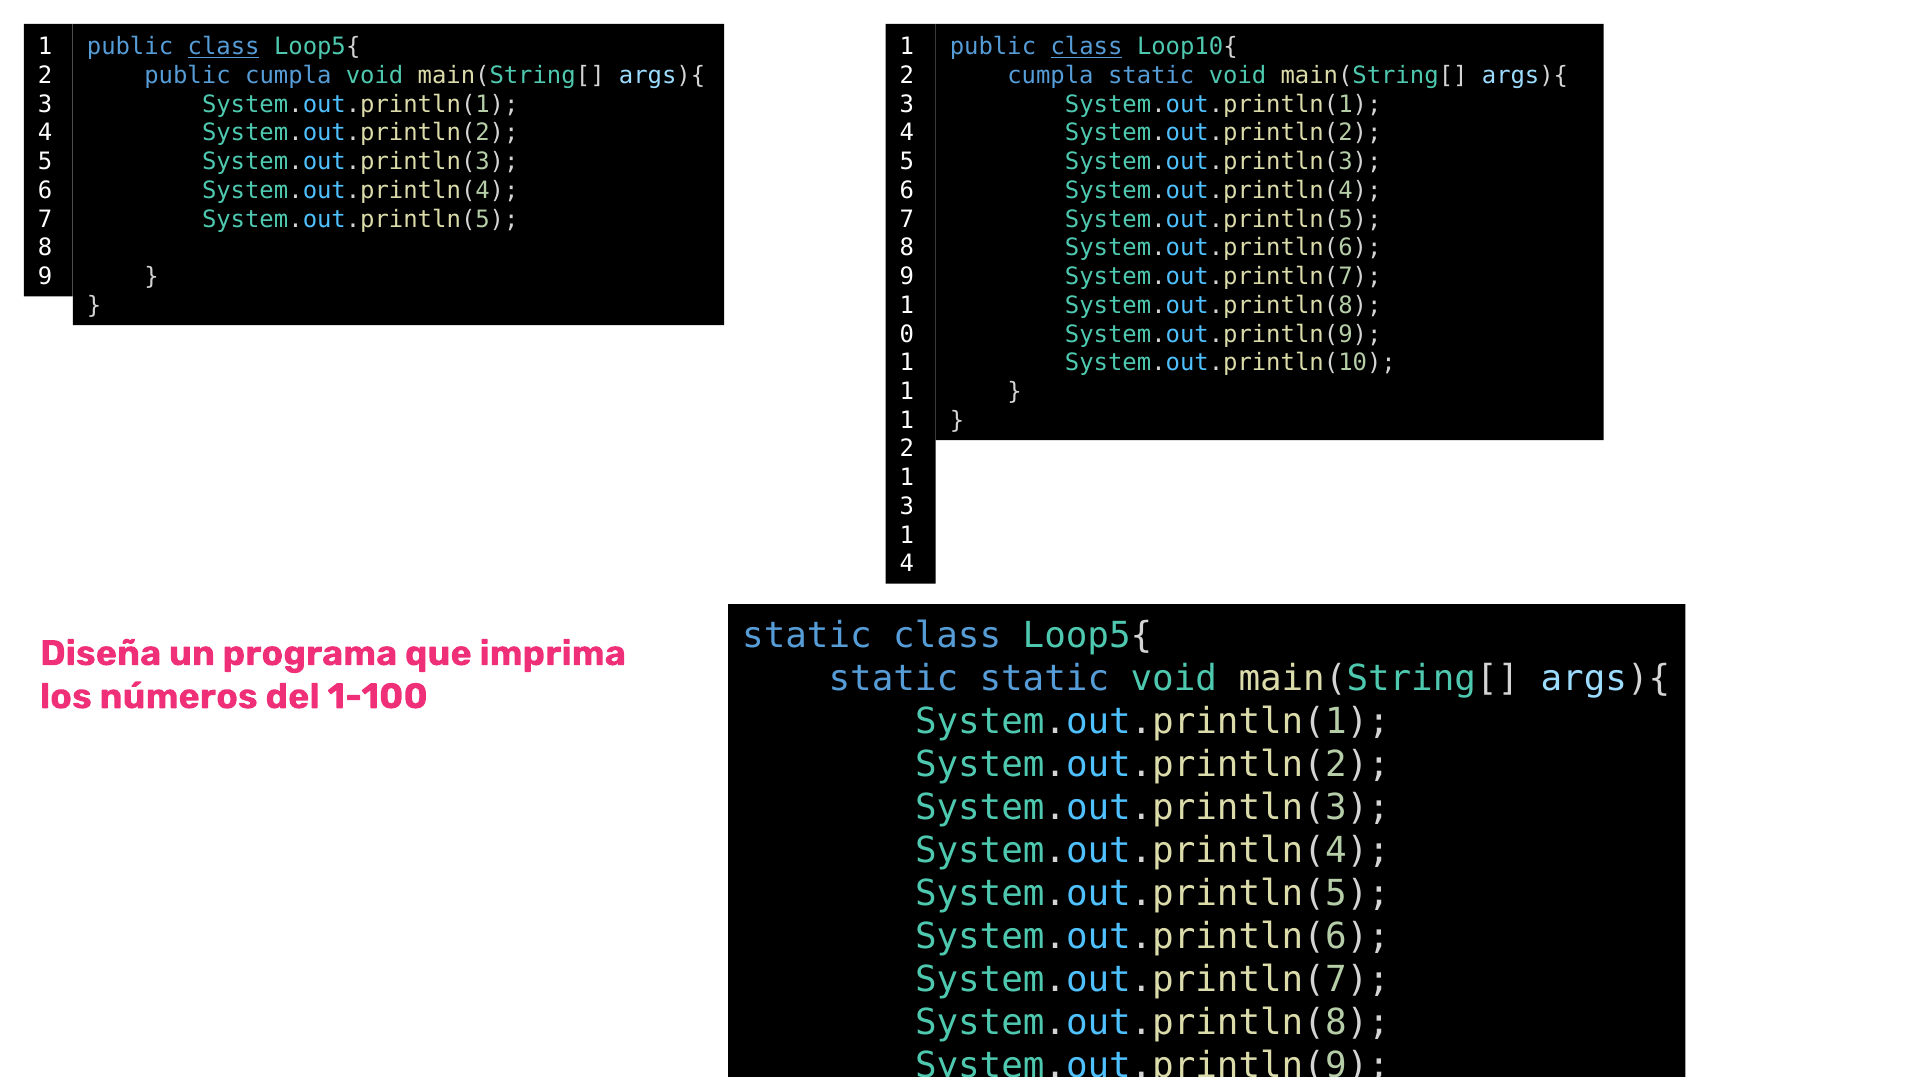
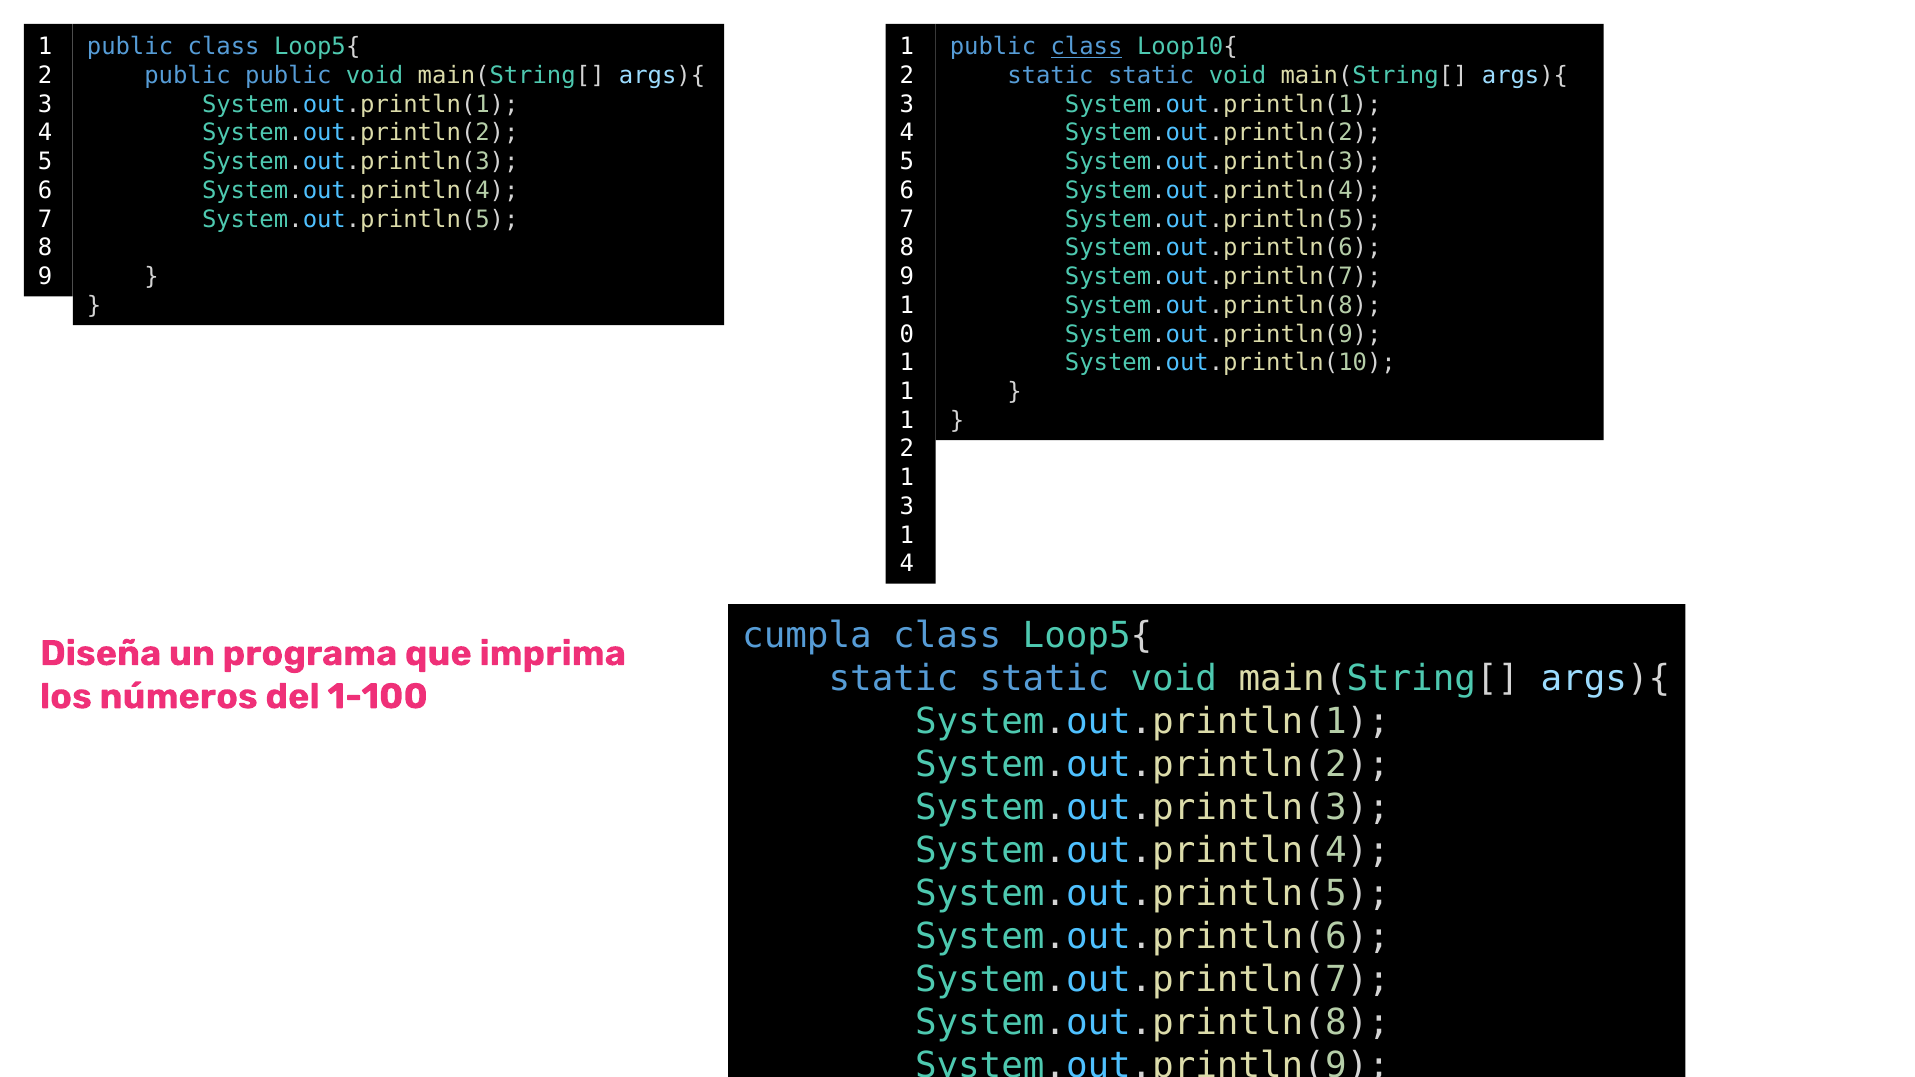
class at (224, 47) underline: present -> none
public cumpla: cumpla -> public
cumpla at (1050, 76): cumpla -> static
static at (807, 635): static -> cumpla
